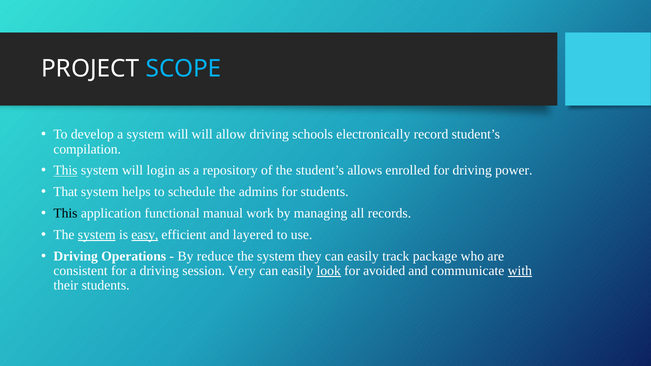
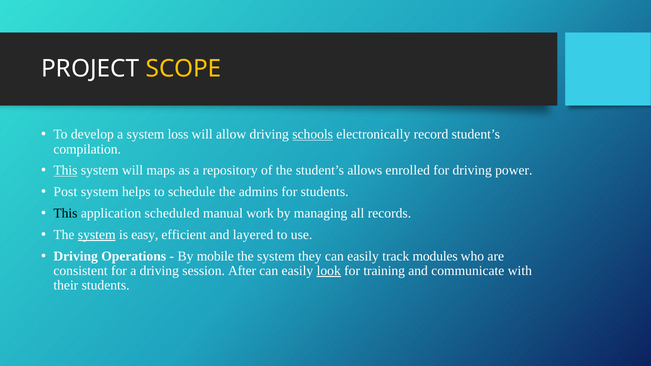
SCOPE colour: light blue -> yellow
a system will: will -> loss
schools underline: none -> present
login: login -> maps
That: That -> Post
functional: functional -> scheduled
easy underline: present -> none
reduce: reduce -> mobile
package: package -> modules
Very: Very -> After
avoided: avoided -> training
with underline: present -> none
